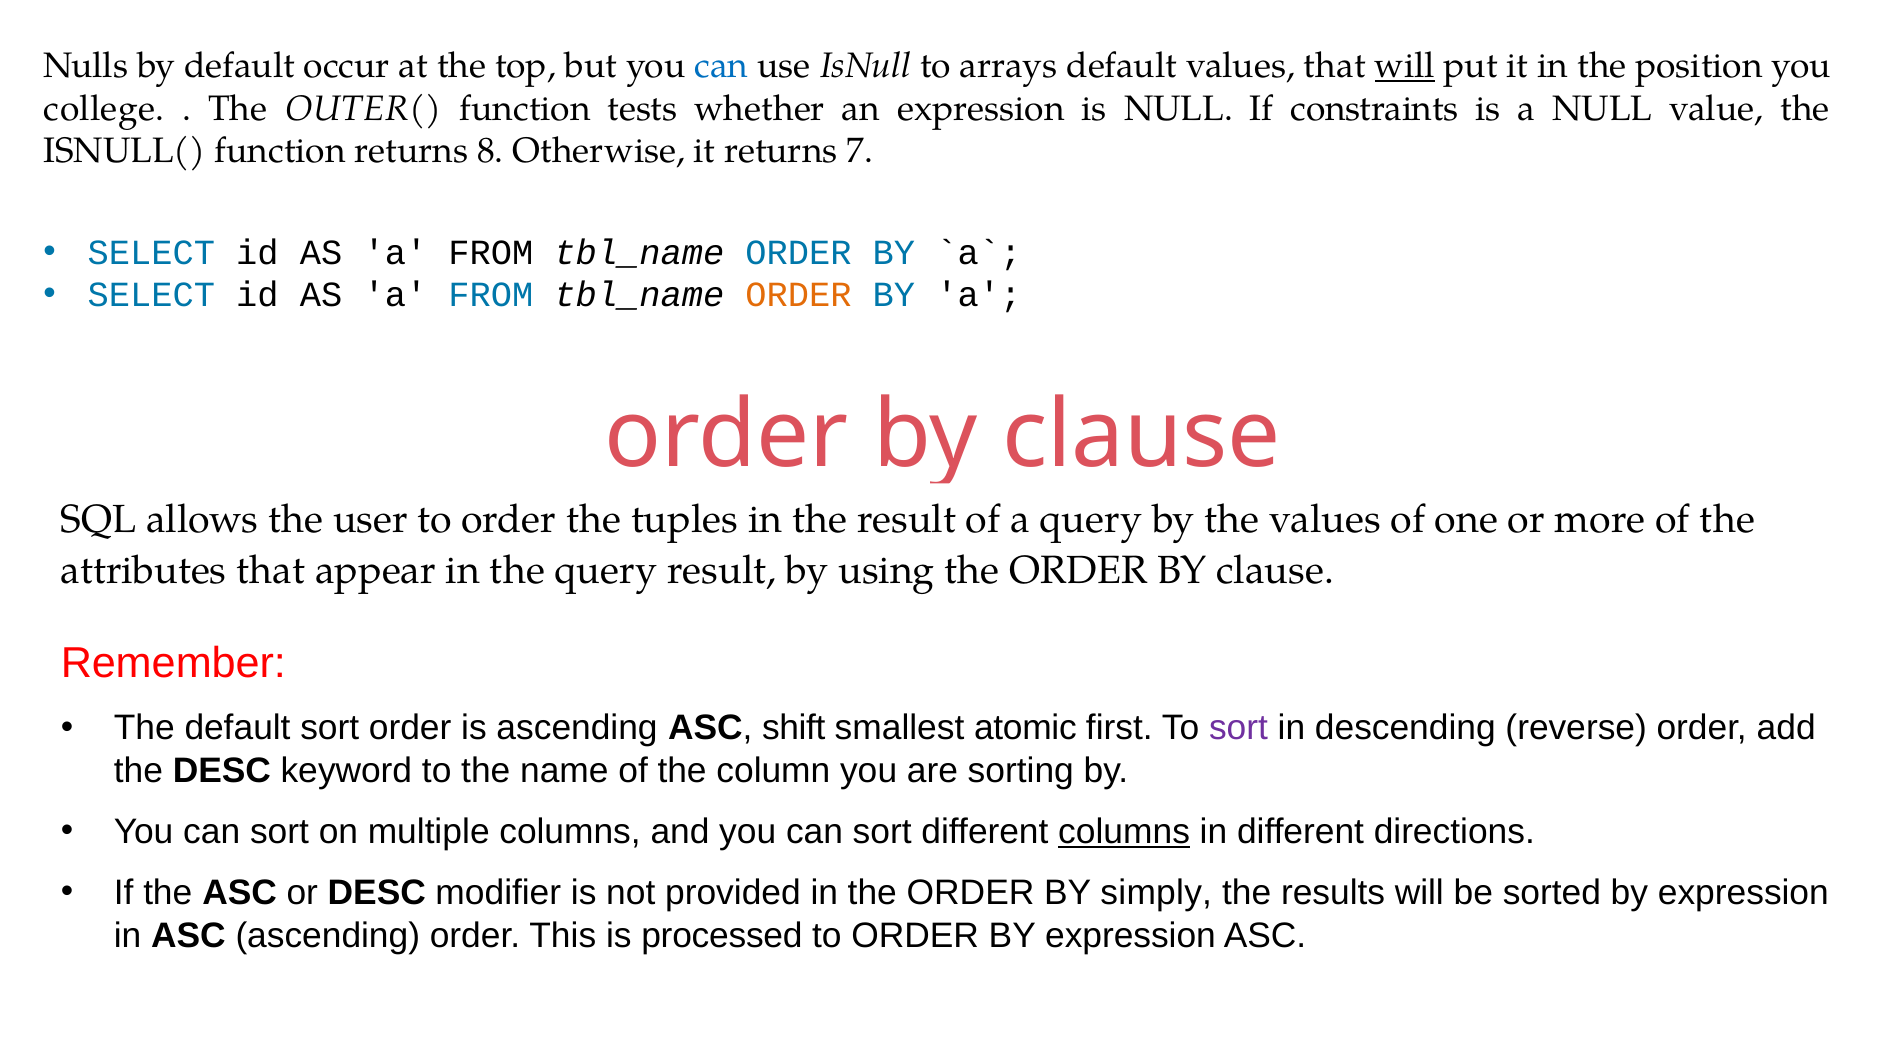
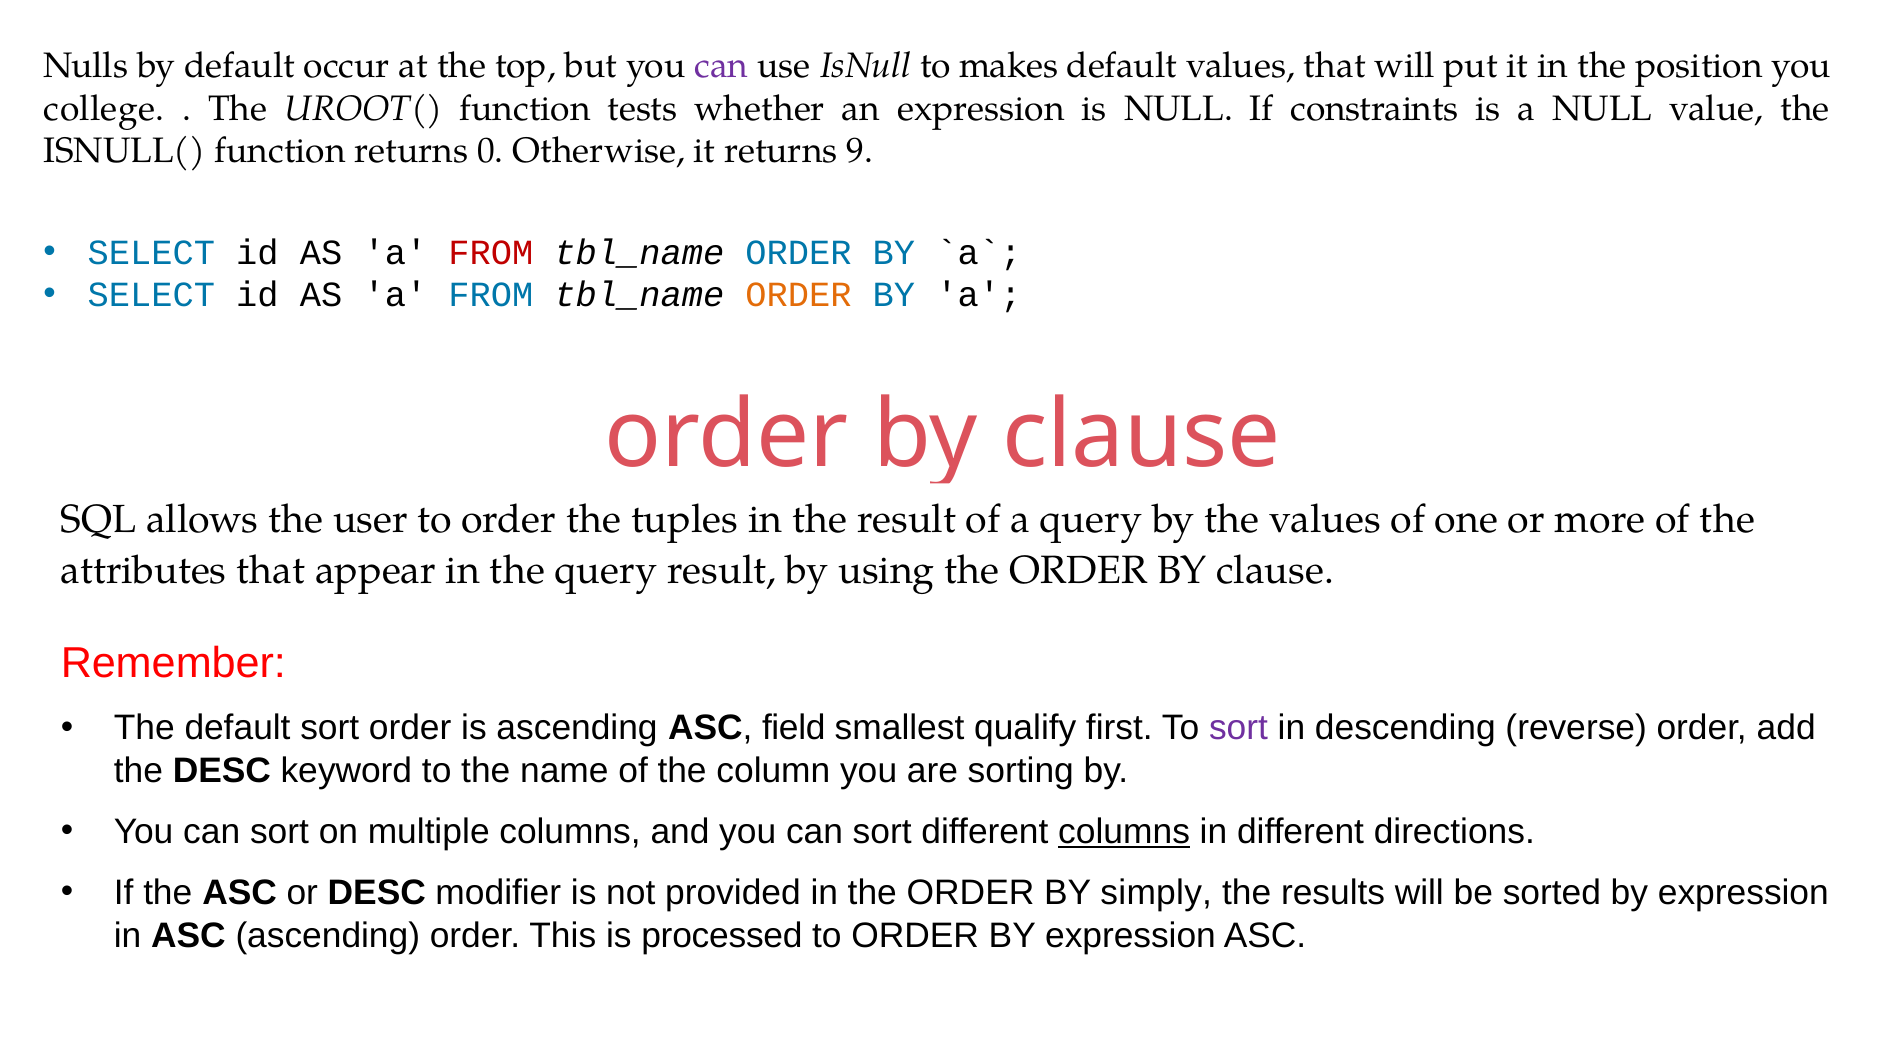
can at (721, 66) colour: blue -> purple
arrays: arrays -> makes
will at (1405, 66) underline: present -> none
OUTER(: OUTER( -> UROOT(
8: 8 -> 0
7: 7 -> 9
FROM at (491, 252) colour: black -> red
shift: shift -> field
atomic: atomic -> qualify
